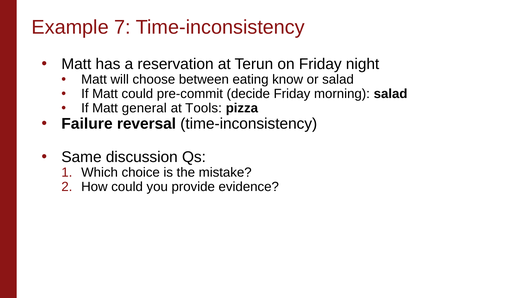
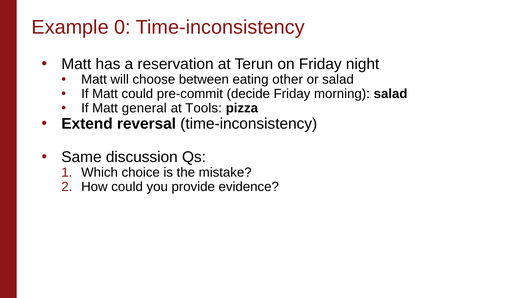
7: 7 -> 0
know: know -> other
Failure: Failure -> Extend
